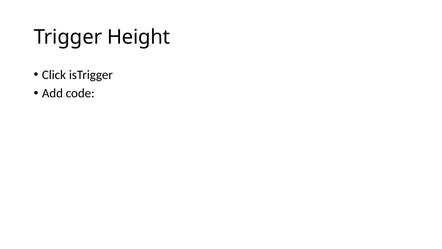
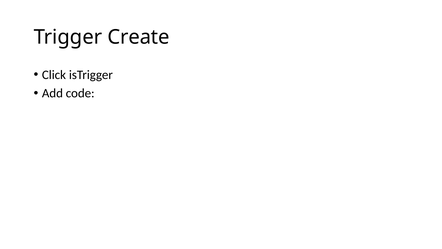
Height: Height -> Create
